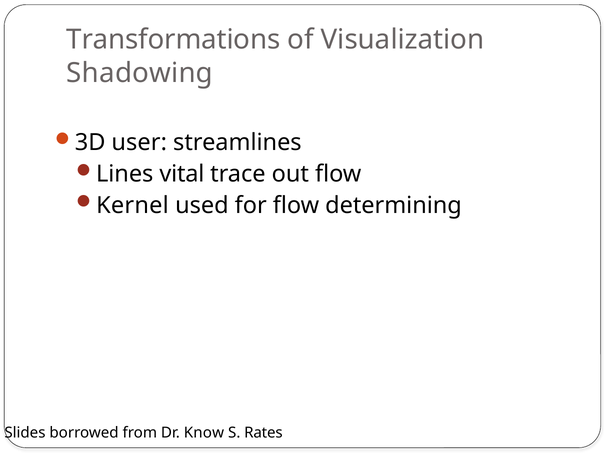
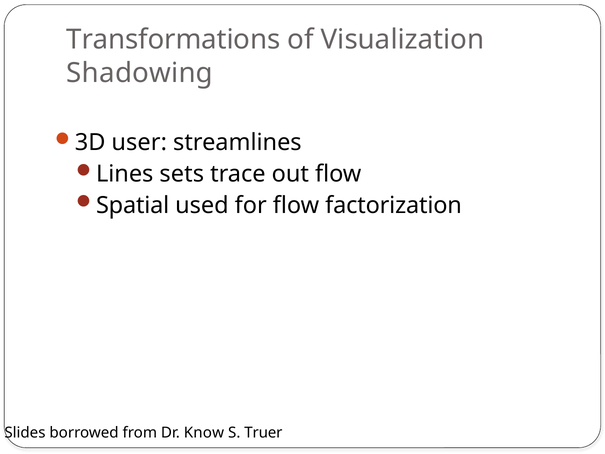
vital: vital -> sets
Kernel: Kernel -> Spatial
determining: determining -> factorization
Rates: Rates -> Truer
